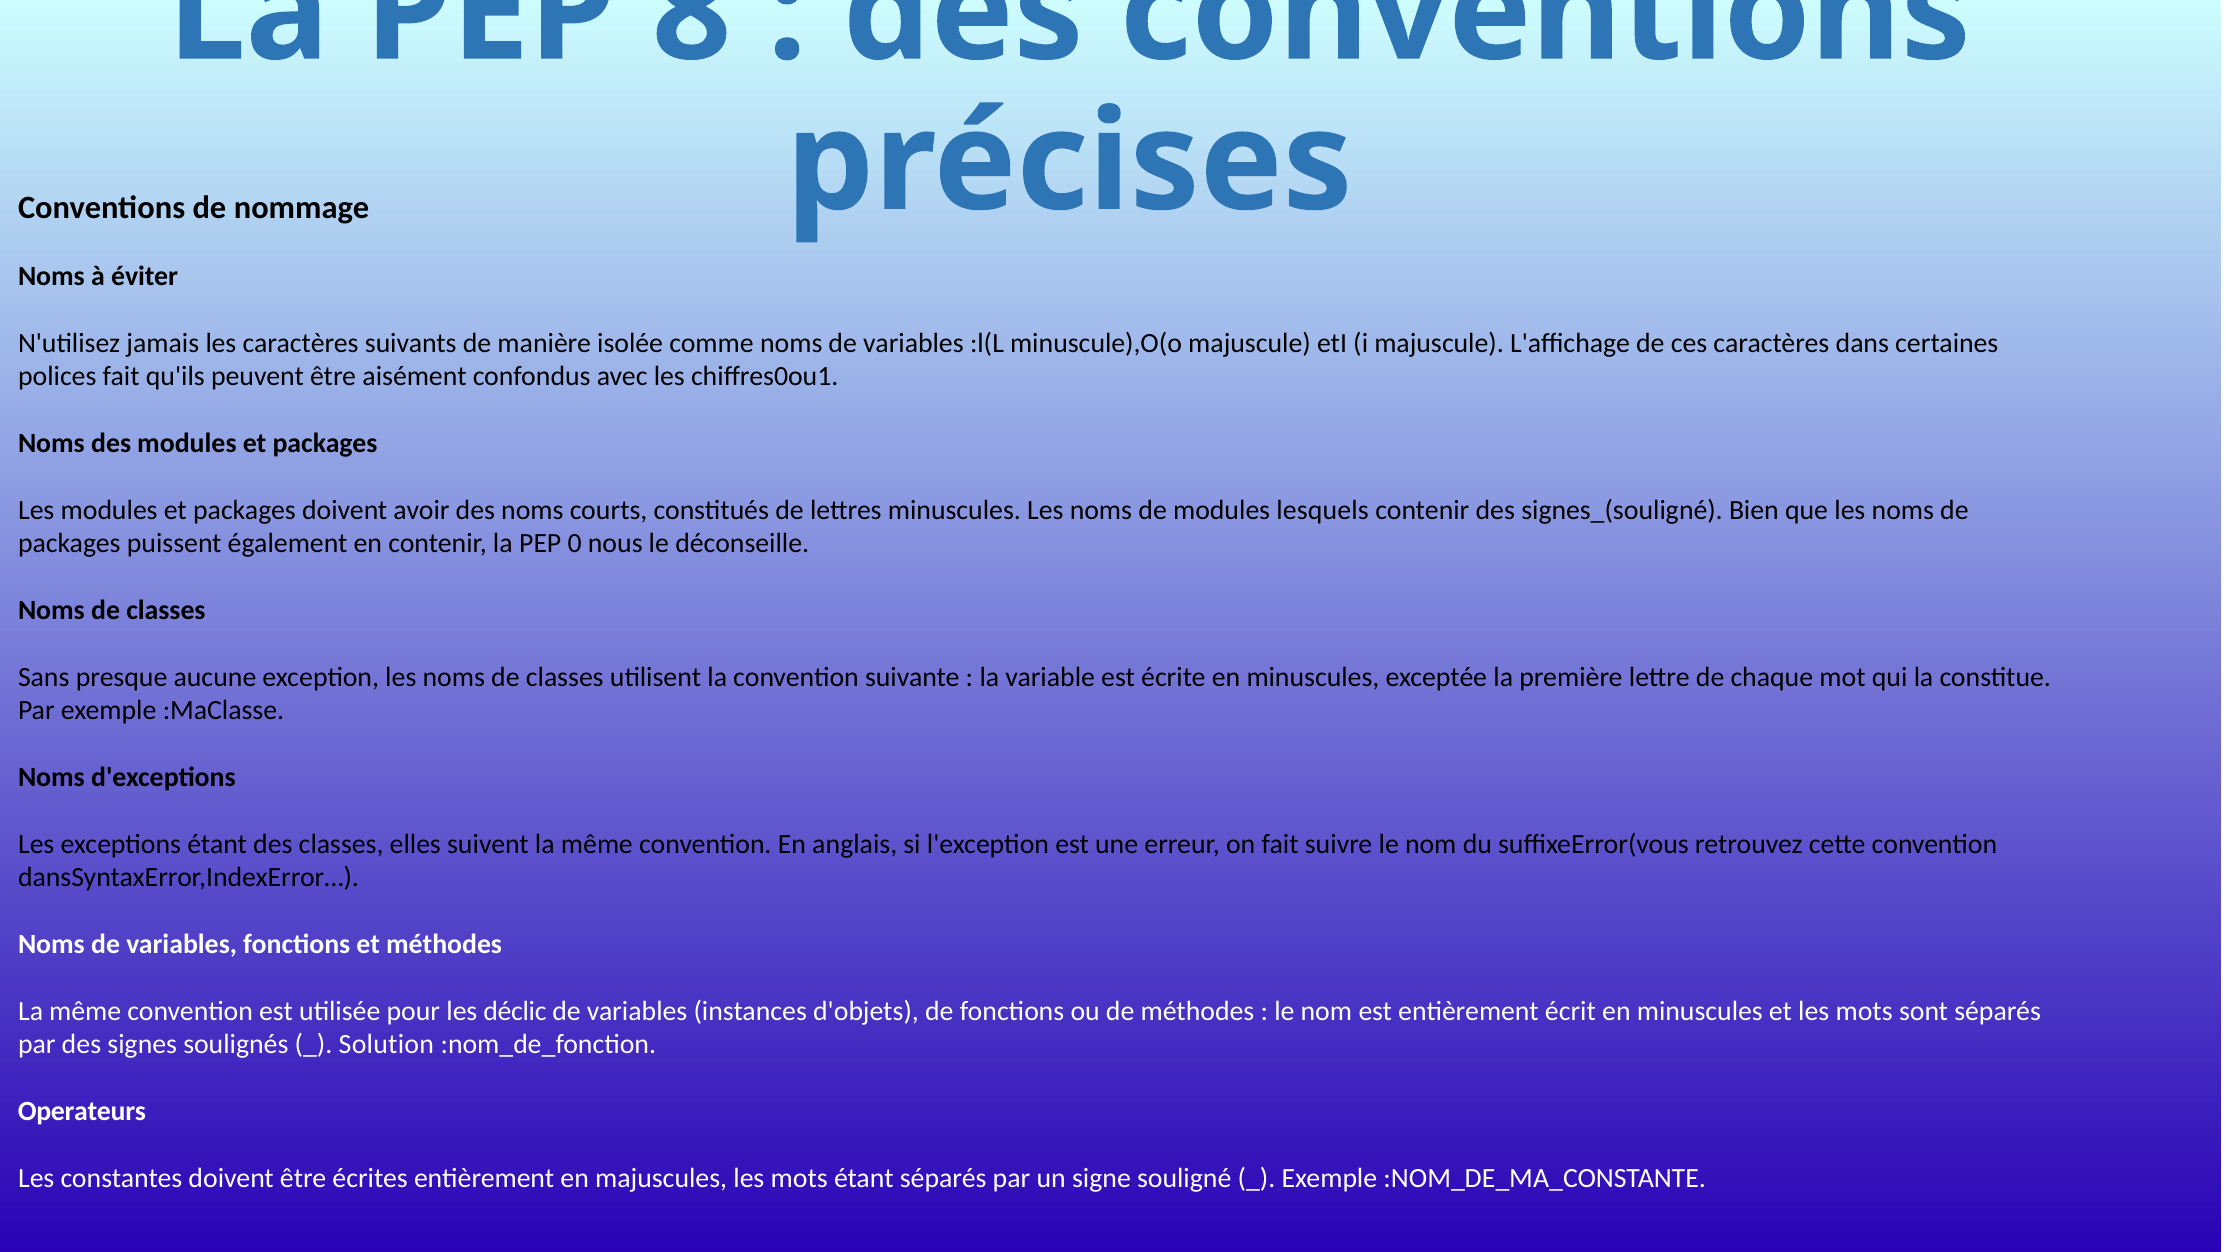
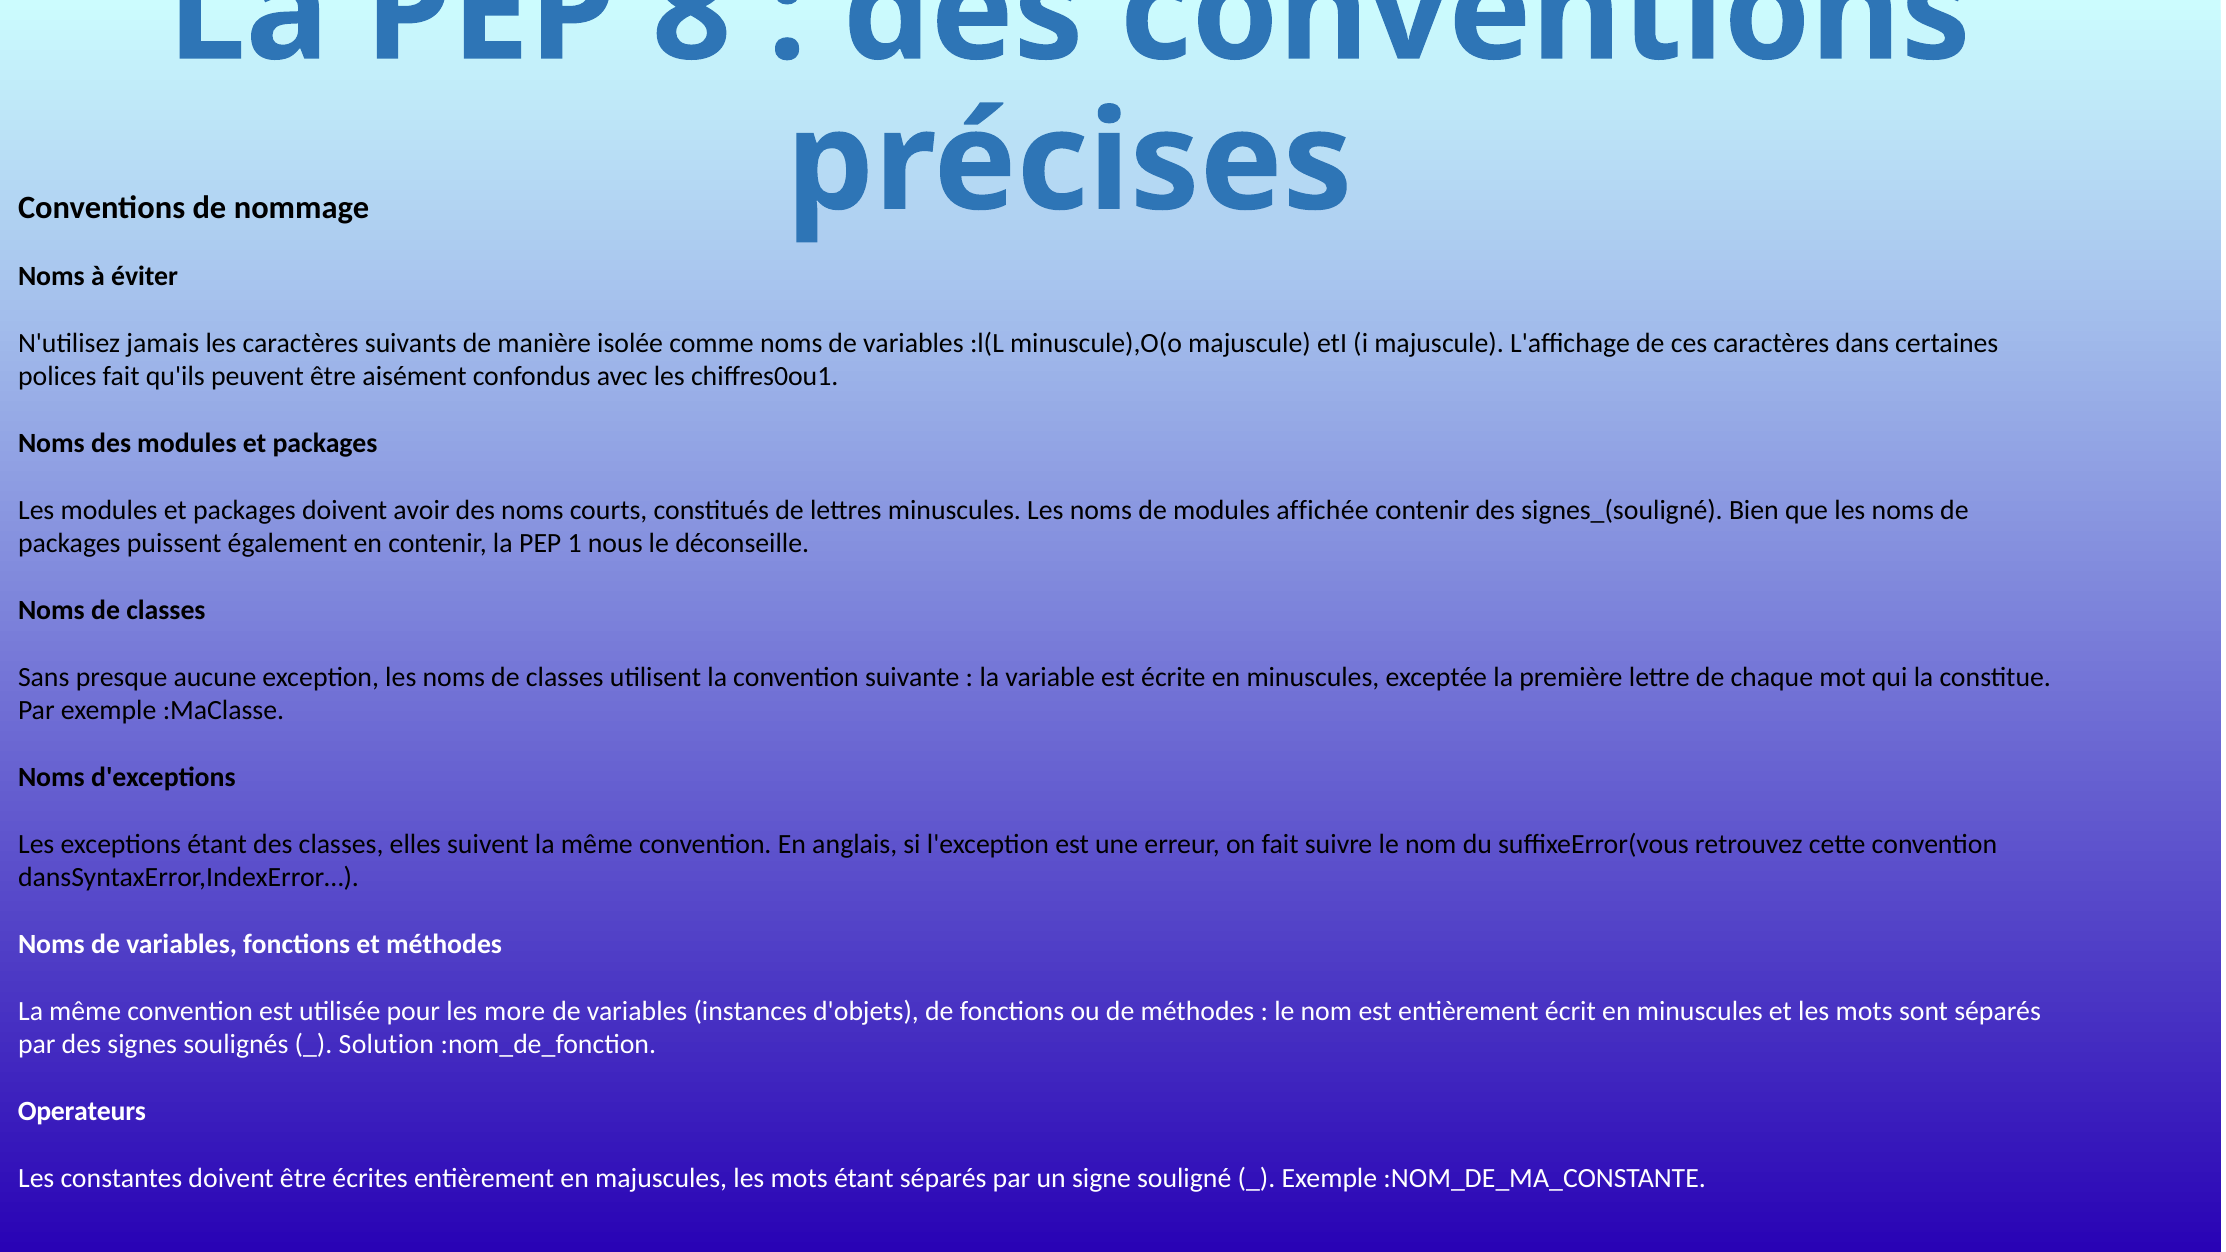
lesquels: lesquels -> affichée
0: 0 -> 1
déclic: déclic -> more
